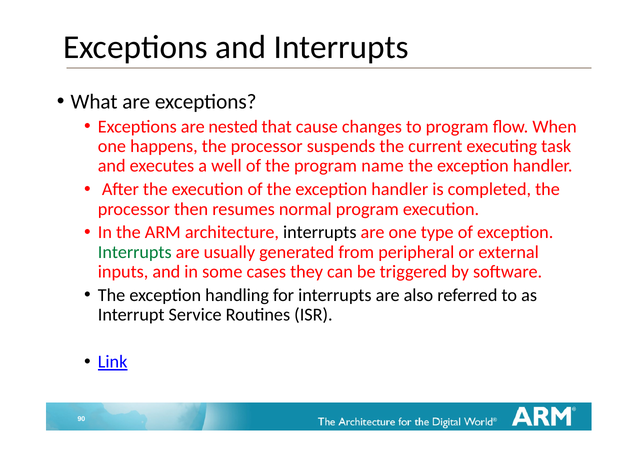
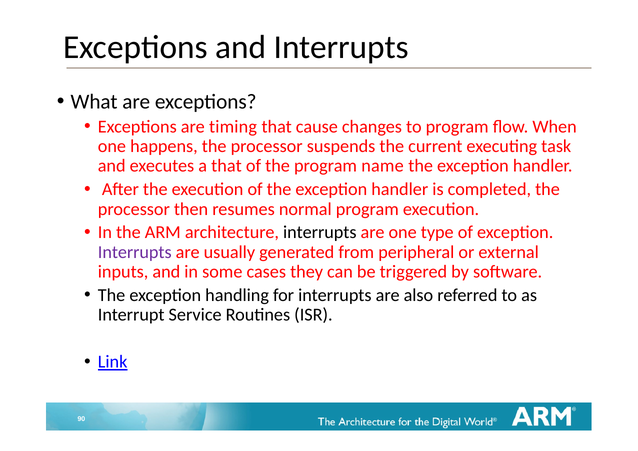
nested: nested -> timing
a well: well -> that
Interrupts at (135, 252) colour: green -> purple
